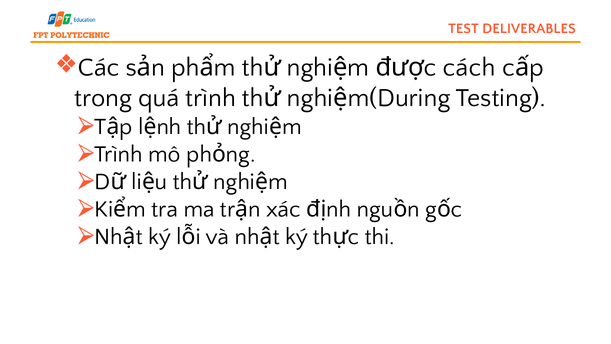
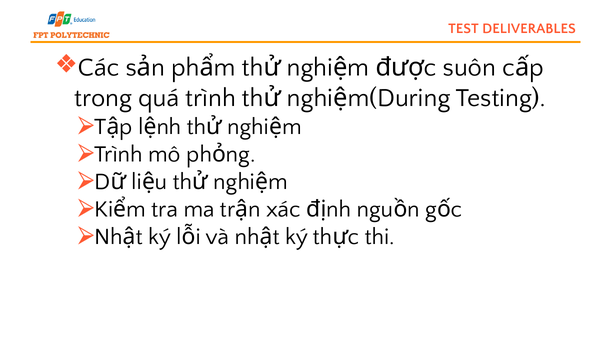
cách: cách -> suôn
